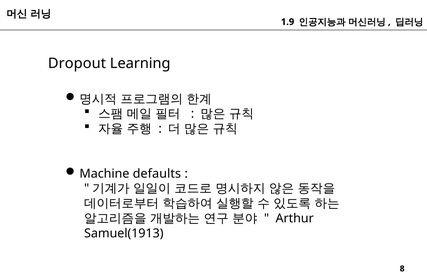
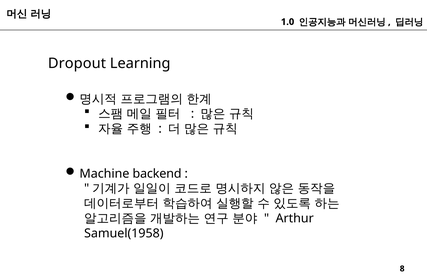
1.9: 1.9 -> 1.0
defaults: defaults -> backend
Samuel(1913: Samuel(1913 -> Samuel(1958
